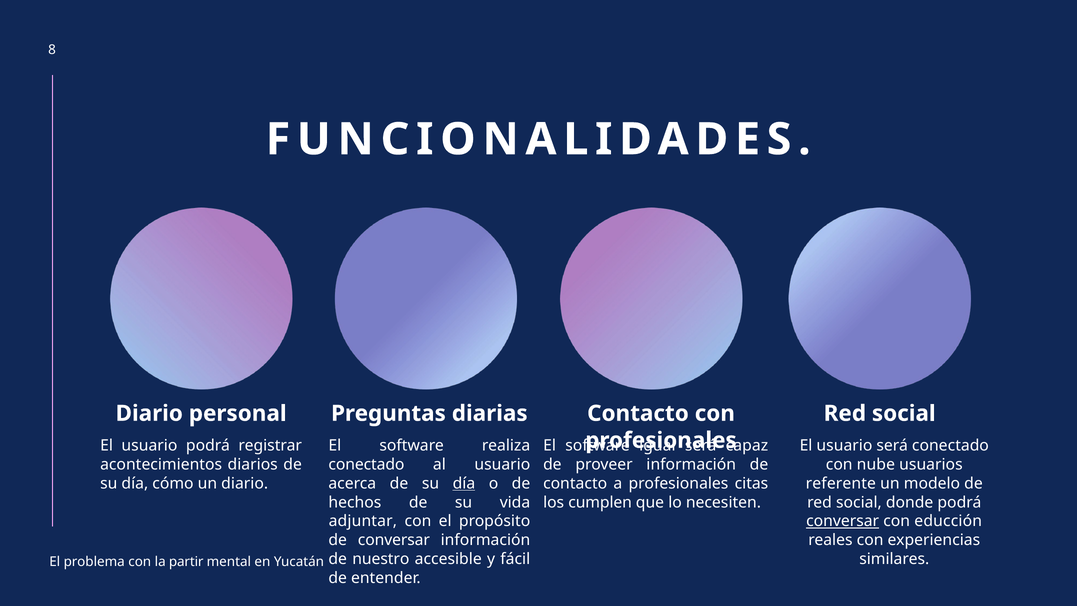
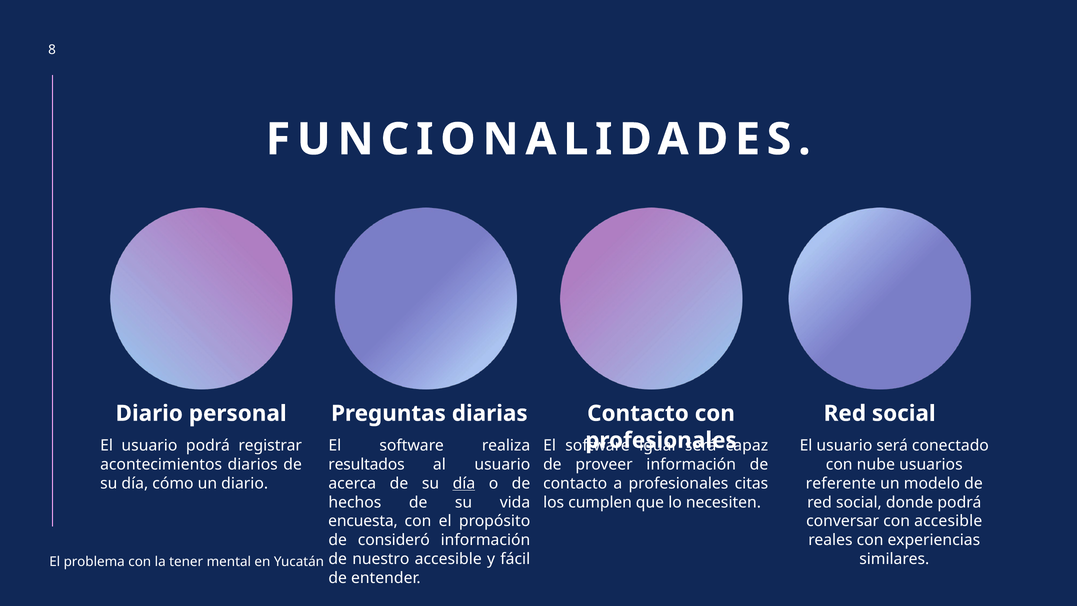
conectado at (366, 464): conectado -> resultados
adjuntar: adjuntar -> encuesta
conversar at (843, 521) underline: present -> none
con educción: educción -> accesible
de conversar: conversar -> consideró
partir: partir -> tener
